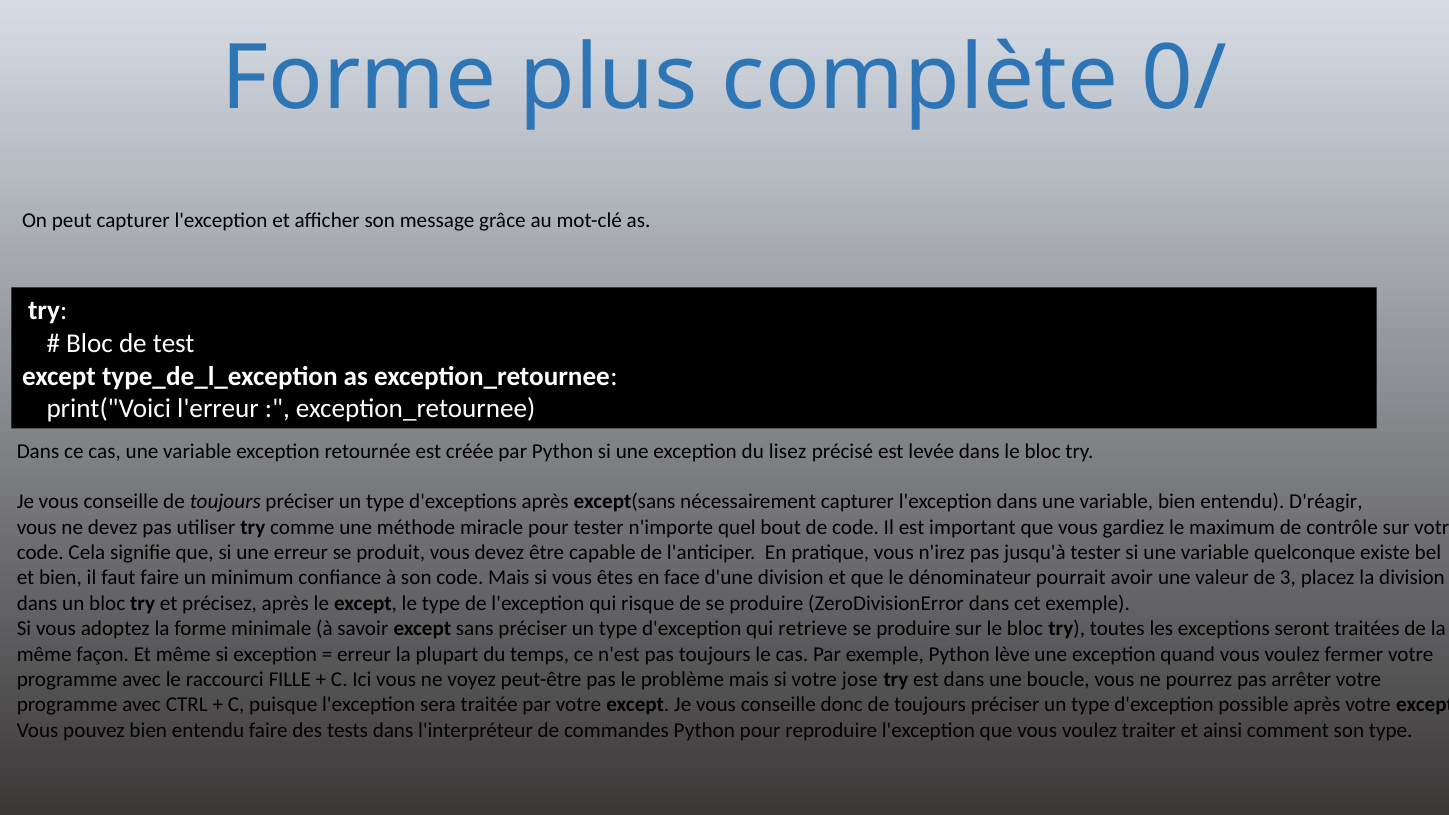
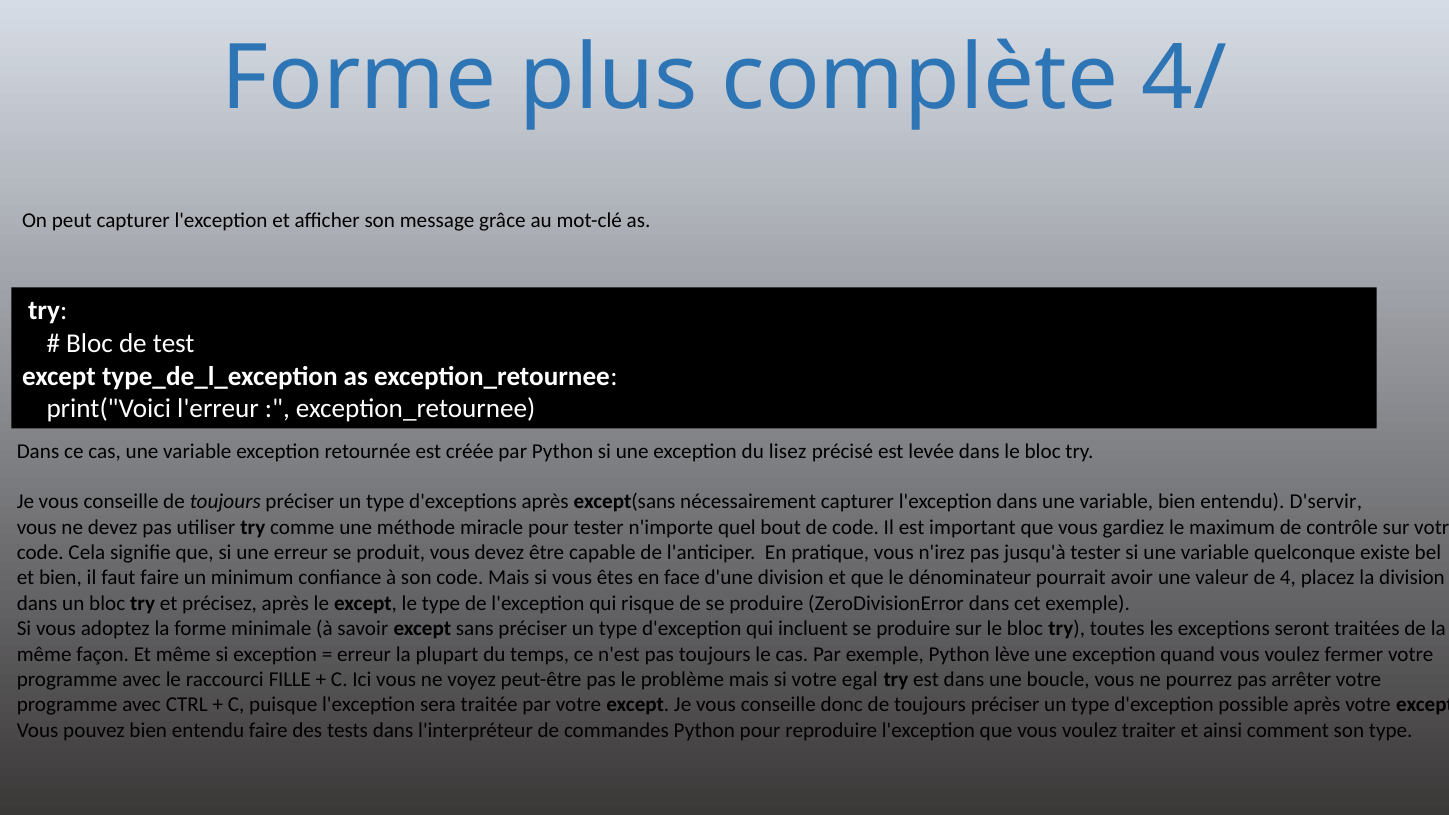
0/: 0/ -> 4/
D'réagir: D'réagir -> D'servir
3: 3 -> 4
retrieve: retrieve -> incluent
jose: jose -> egal
